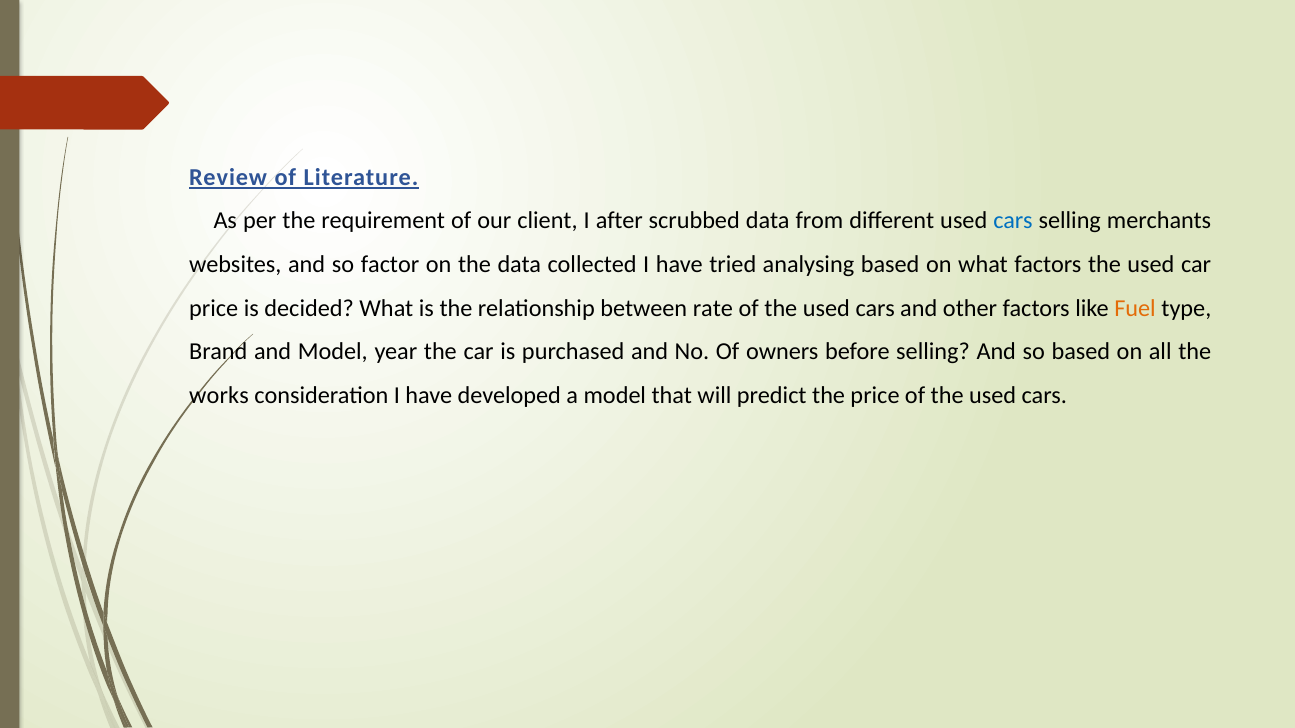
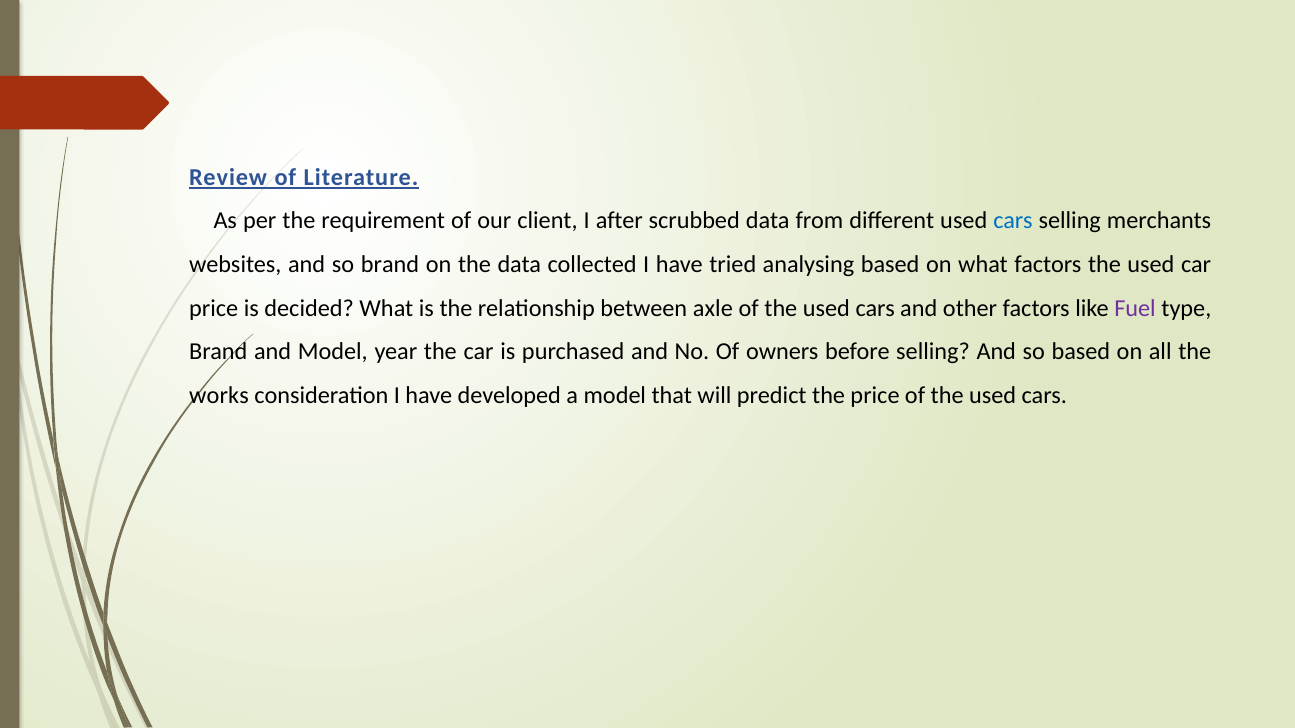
so factor: factor -> brand
rate: rate -> axle
Fuel colour: orange -> purple
